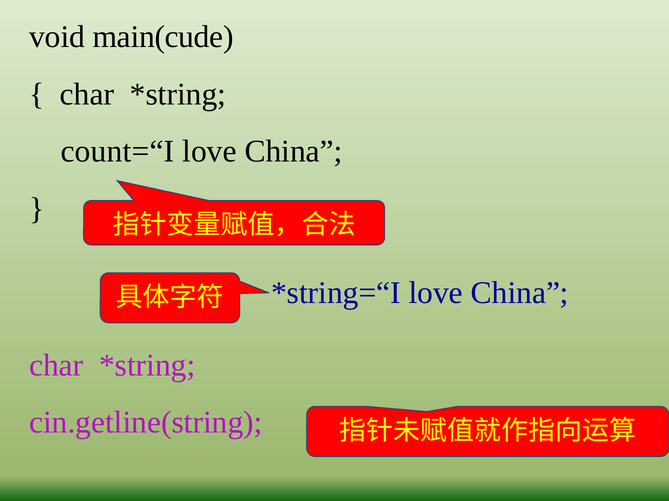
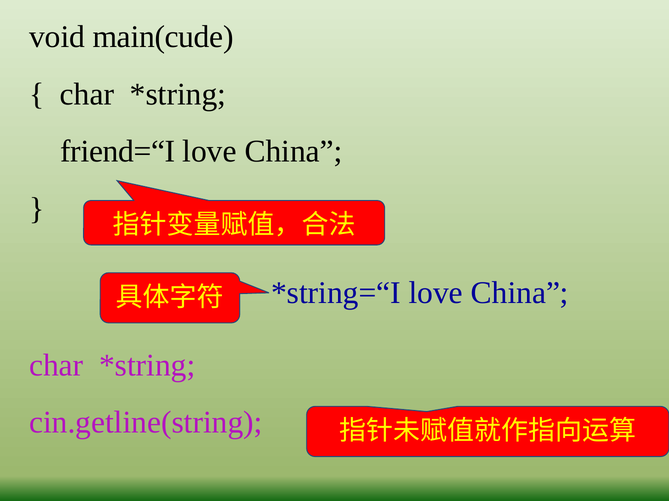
count=“I: count=“I -> friend=“I
